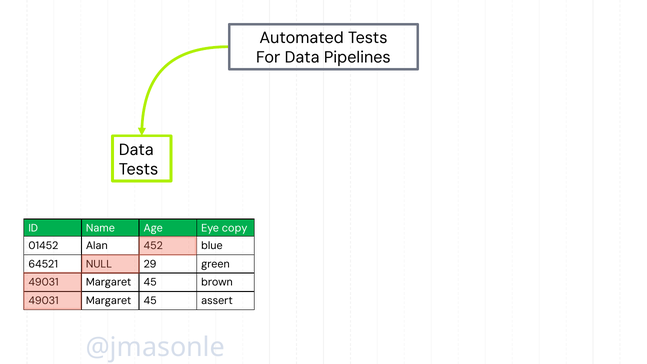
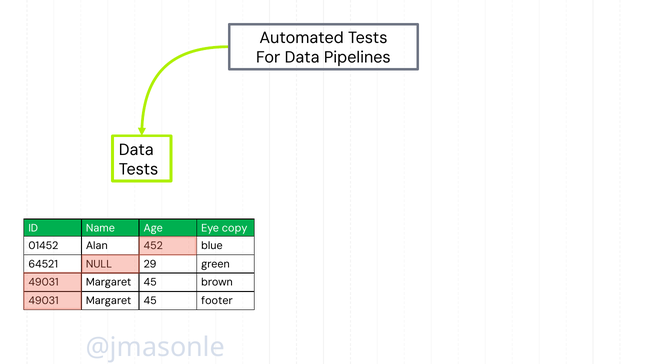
assert: assert -> footer
